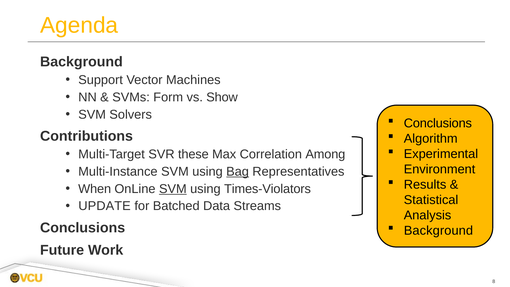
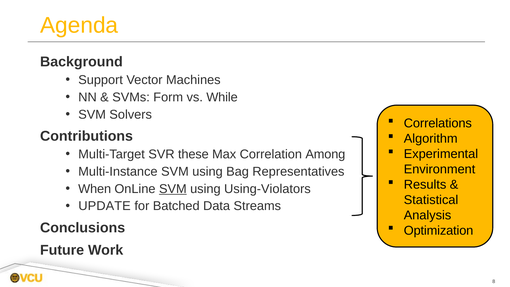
Show: Show -> While
Conclusions at (438, 123): Conclusions -> Correlations
Bag underline: present -> none
Times-Violators: Times-Violators -> Using-Violators
Background at (438, 230): Background -> Optimization
